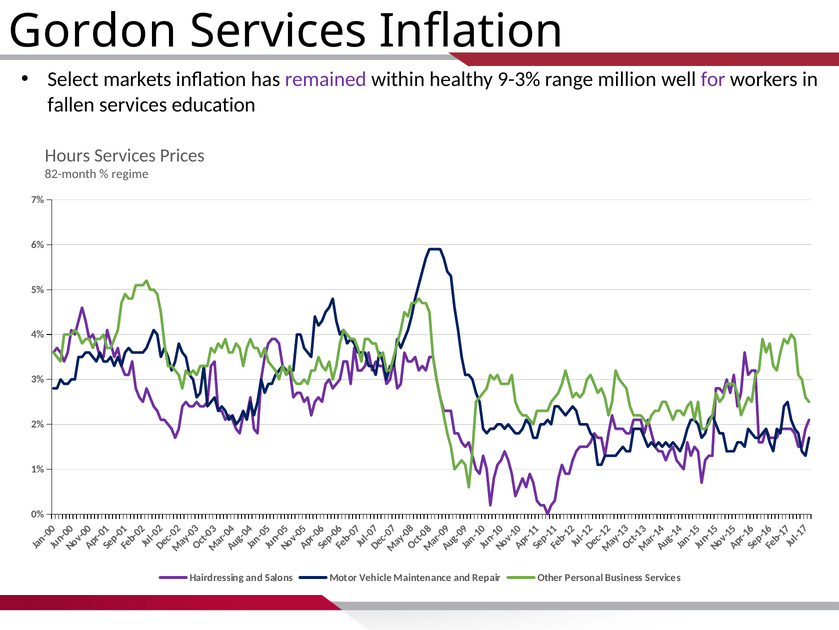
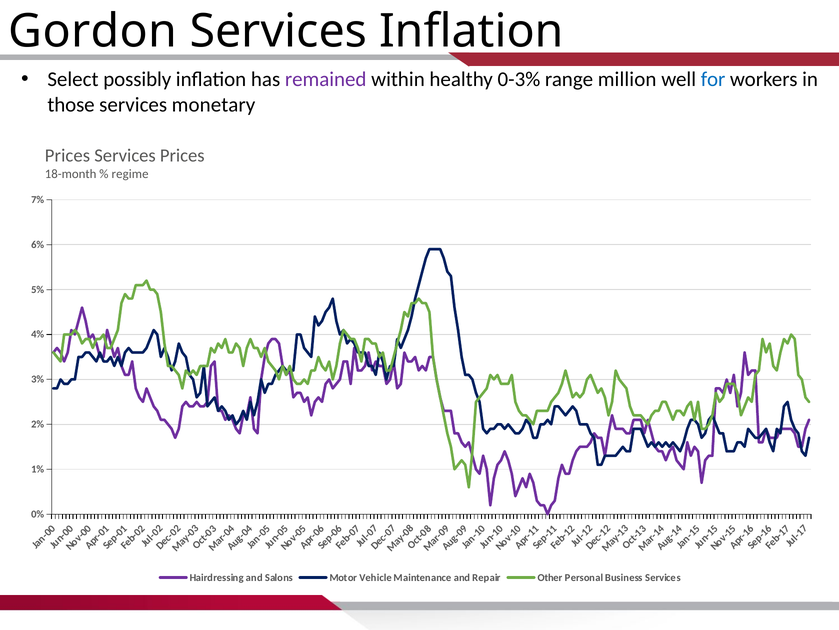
markets: markets -> possibly
9-3%: 9-3% -> 0-3%
for colour: purple -> blue
fallen: fallen -> those
education: education -> monetary
Hours at (67, 155): Hours -> Prices
82-month: 82-month -> 18-month
